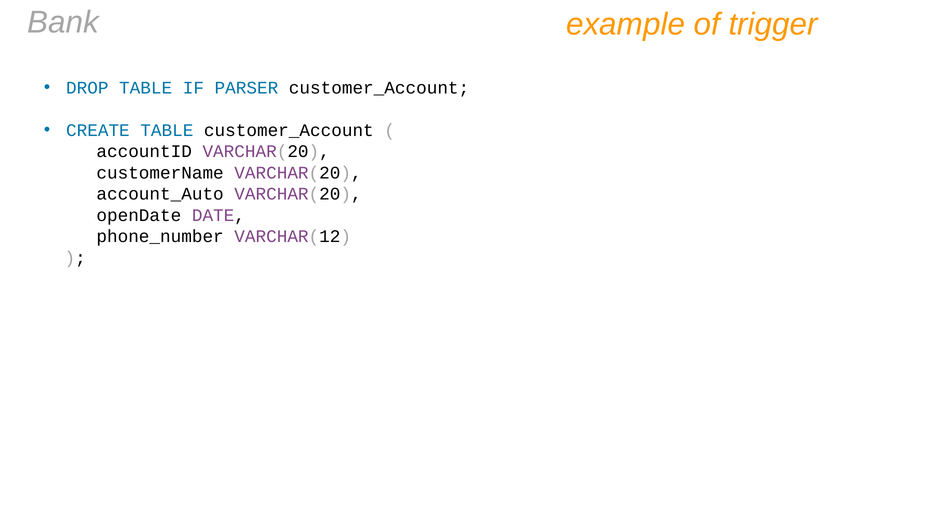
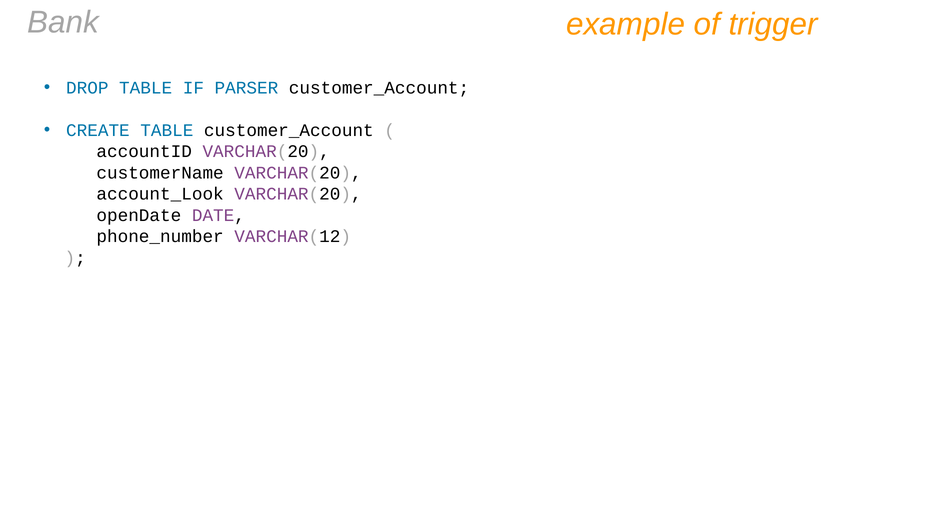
account_Auto: account_Auto -> account_Look
